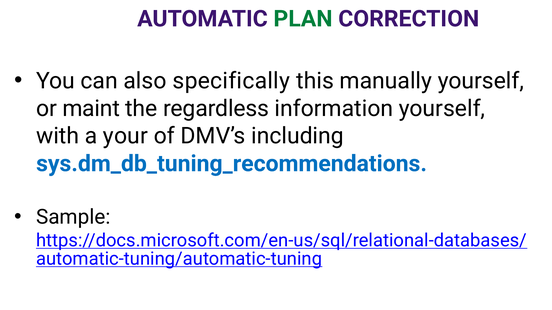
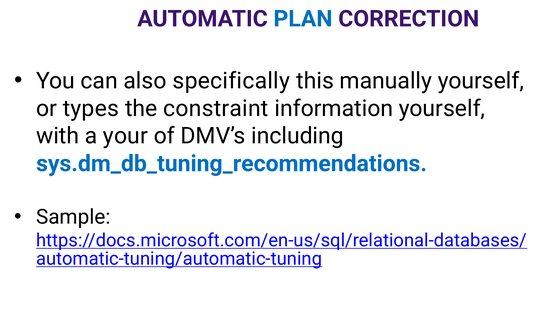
PLAN colour: green -> blue
maint: maint -> types
regardless: regardless -> constraint
